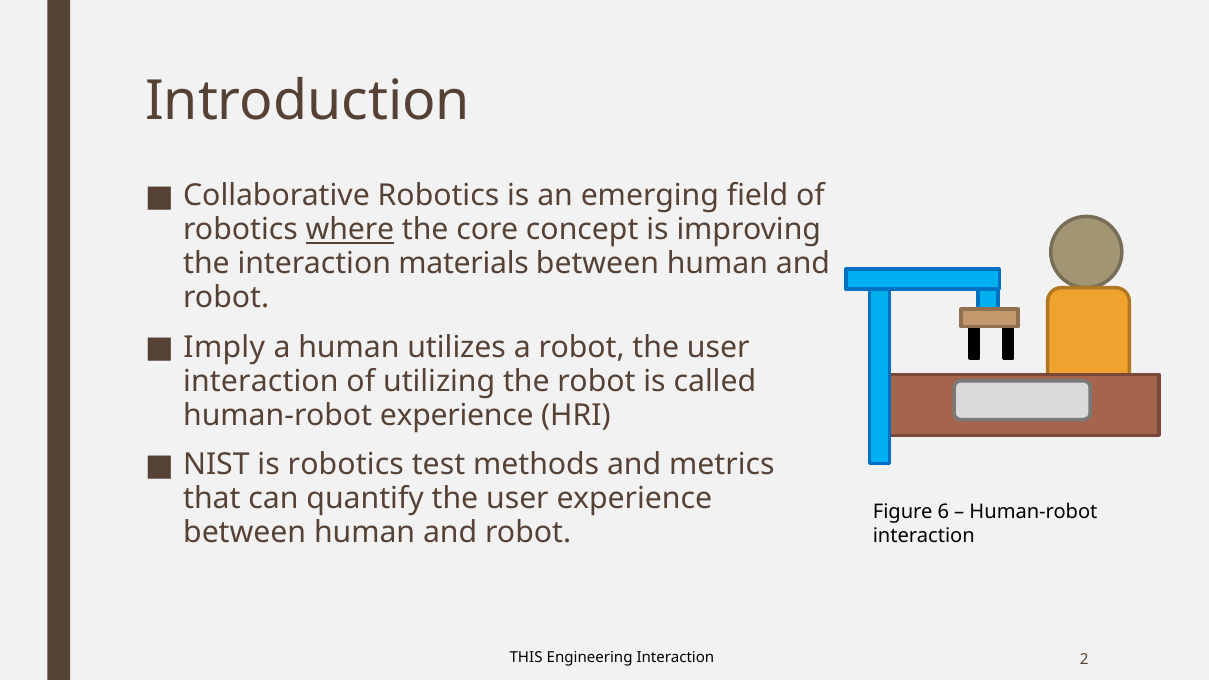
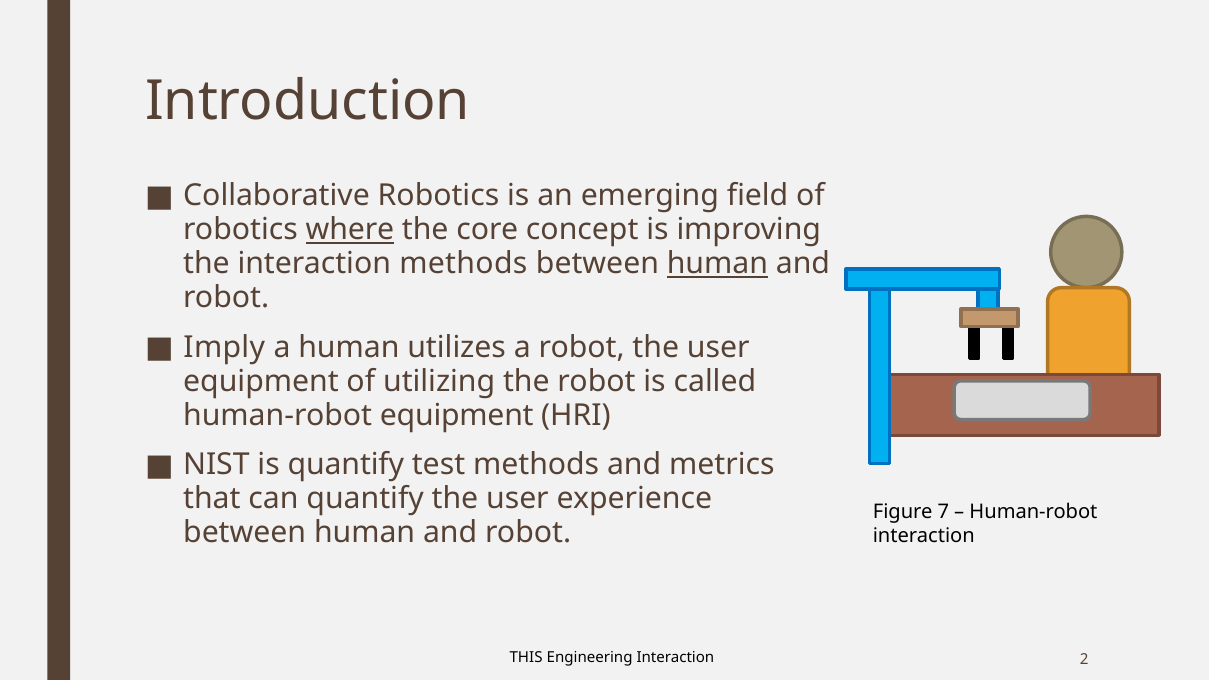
interaction materials: materials -> methods
human at (717, 264) underline: none -> present
interaction at (261, 381): interaction -> equipment
human-robot experience: experience -> equipment
is robotics: robotics -> quantify
6: 6 -> 7
